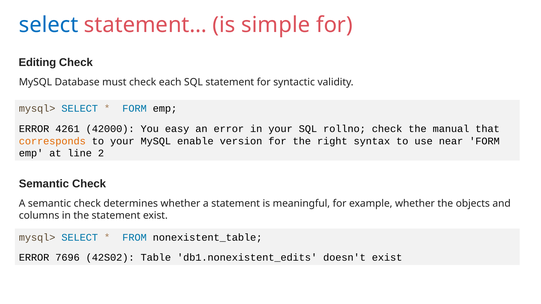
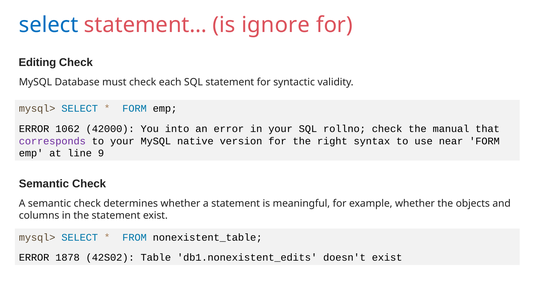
simple: simple -> ignore
4261: 4261 -> 1062
easy: easy -> into
corresponds colour: orange -> purple
enable: enable -> native
2: 2 -> 9
7696: 7696 -> 1878
